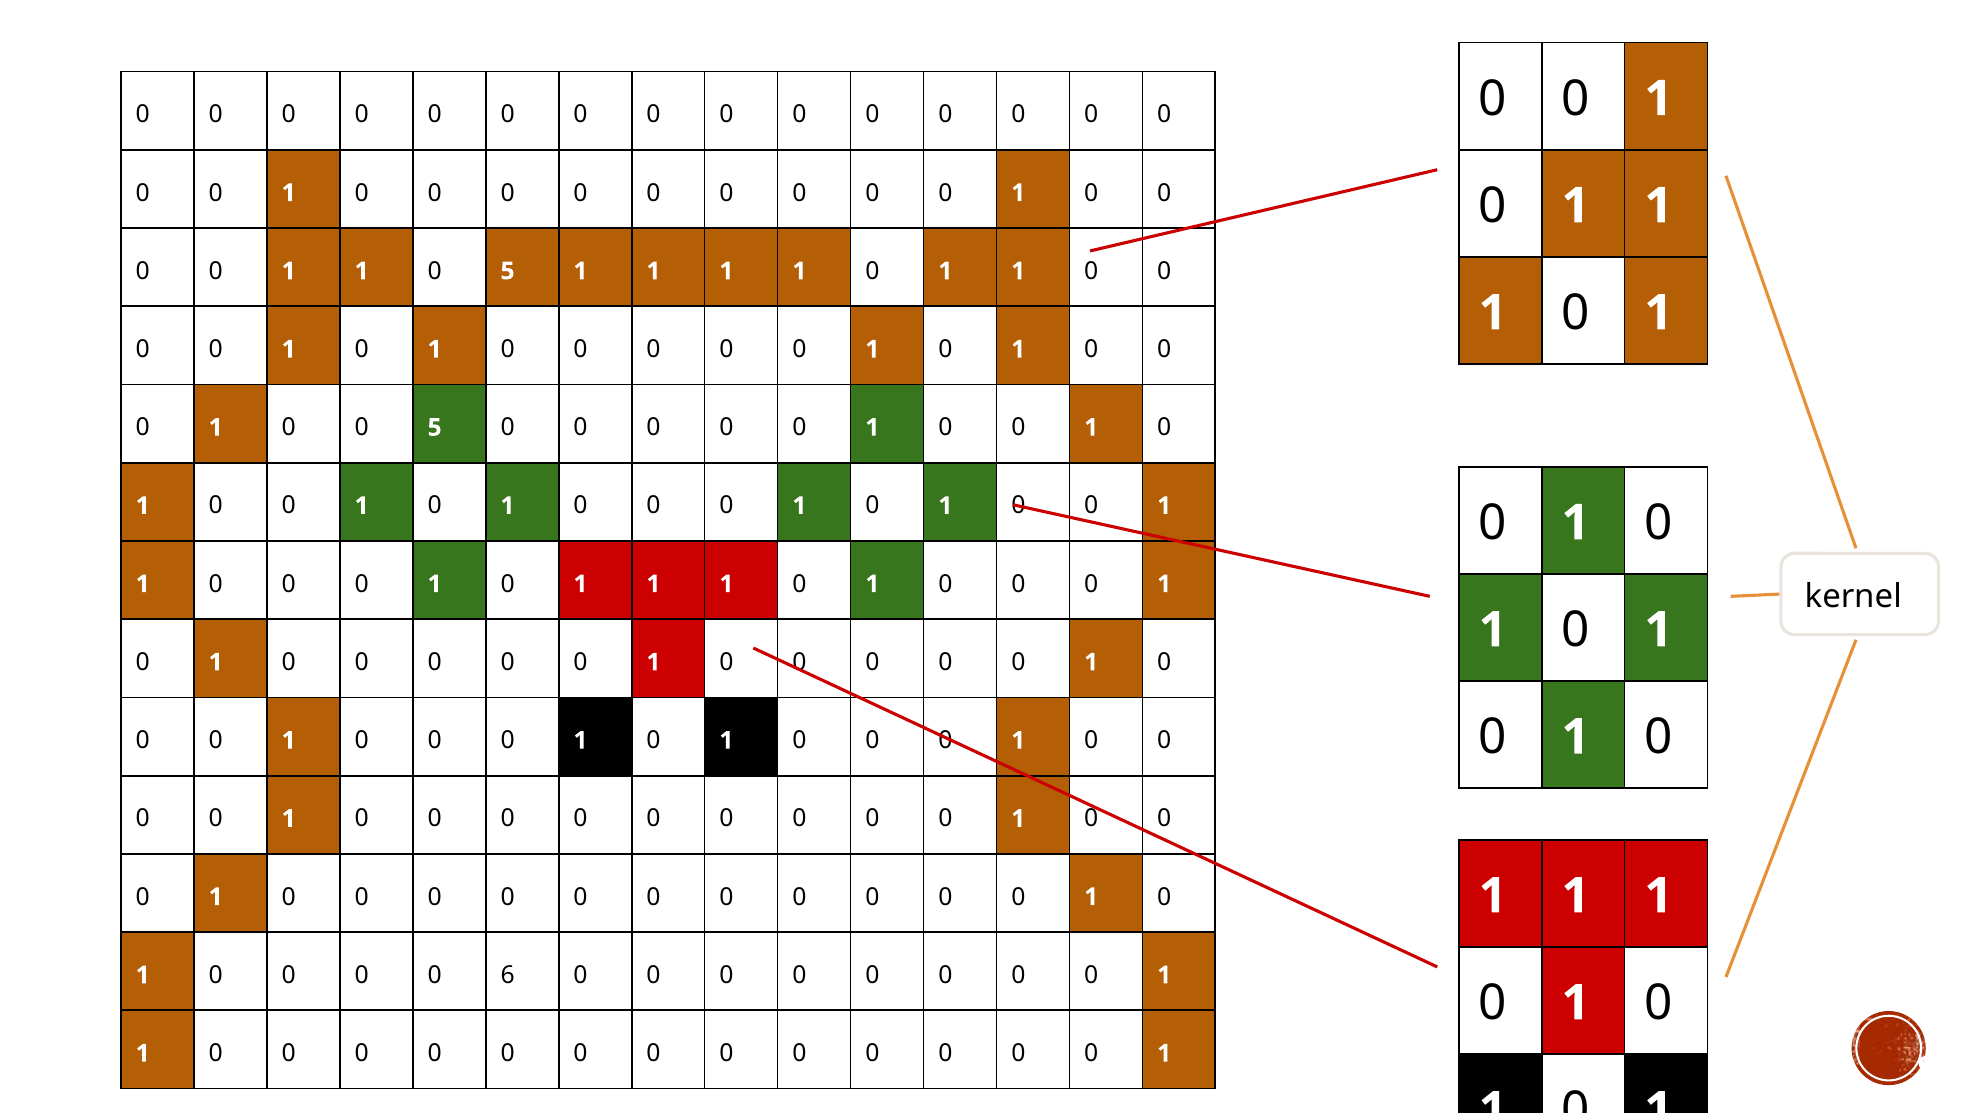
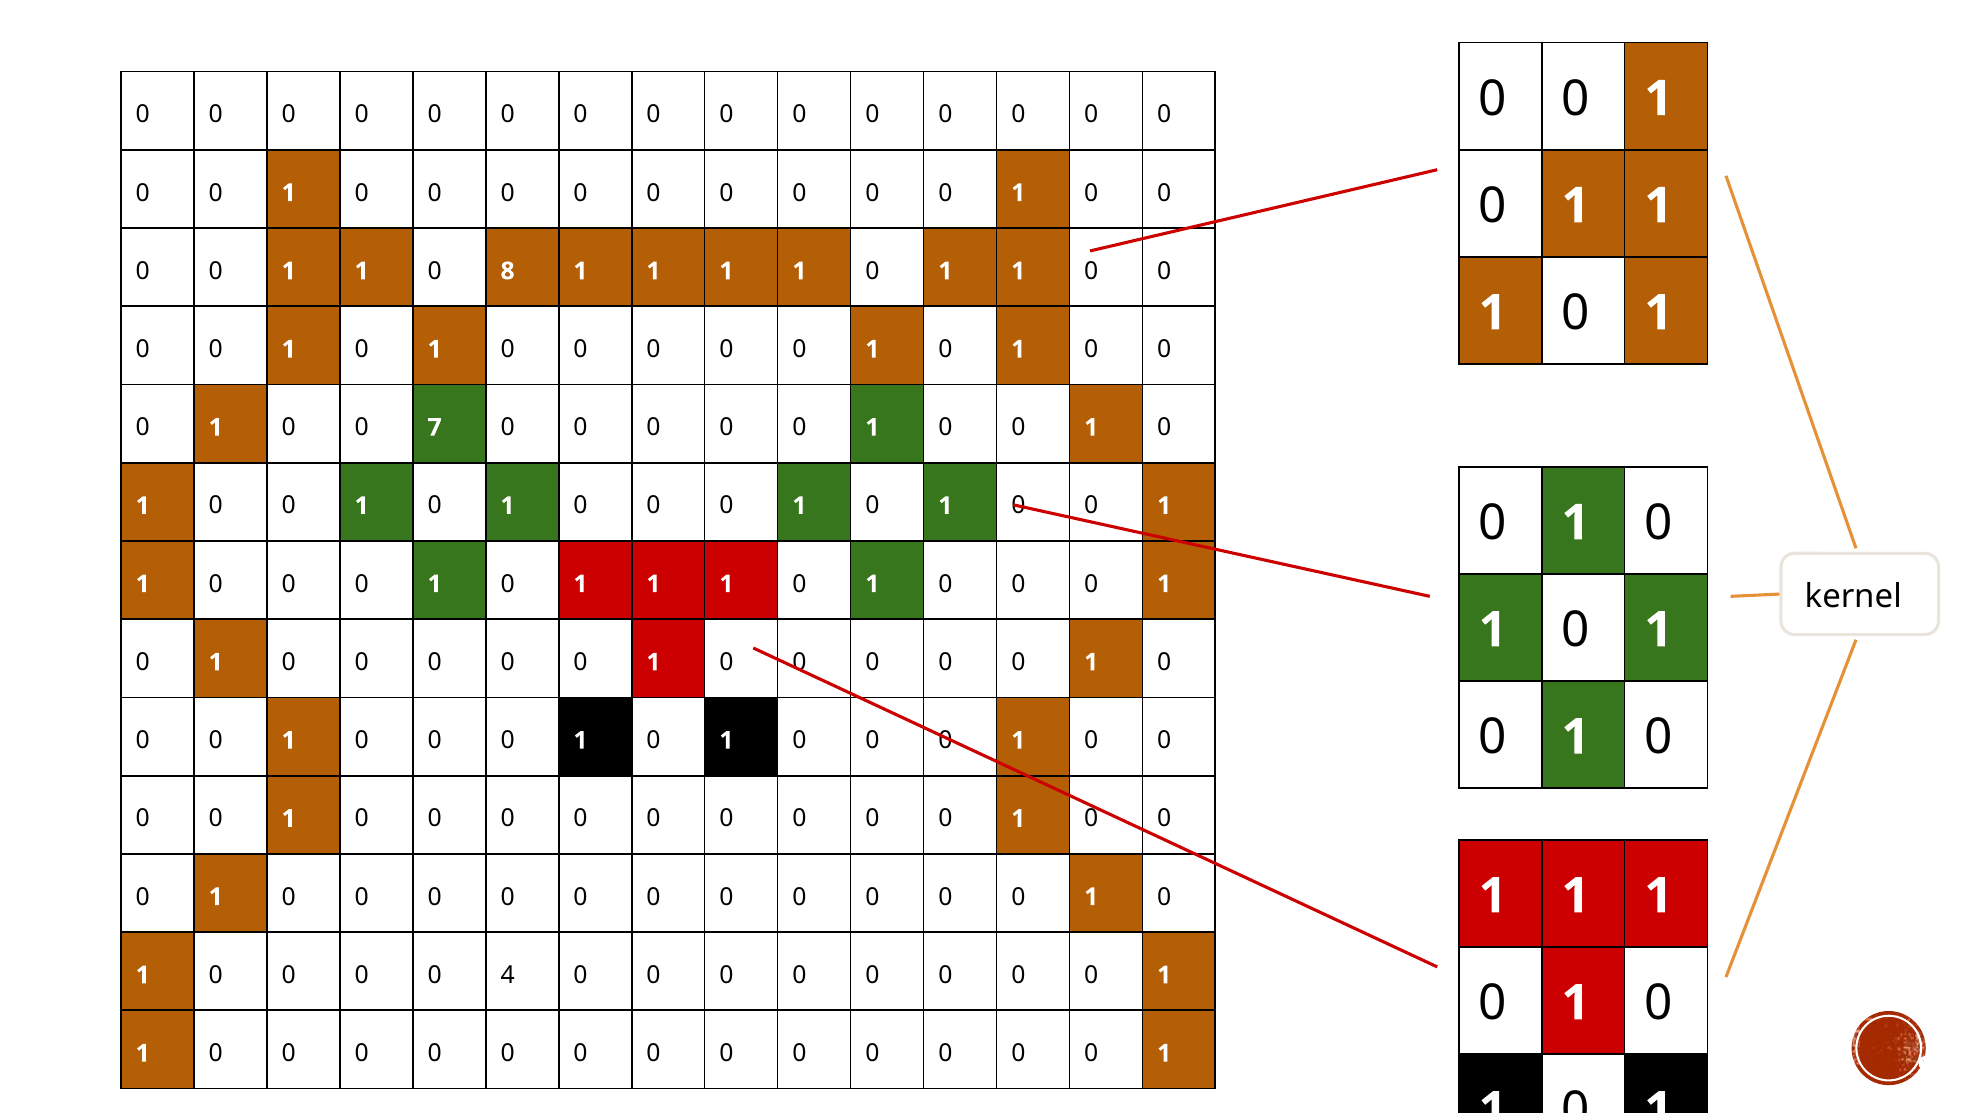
1 0 5: 5 -> 8
0 0 5: 5 -> 7
6: 6 -> 4
